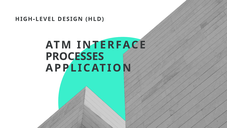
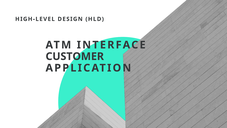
PROCESSES: PROCESSES -> CUSTOMER
